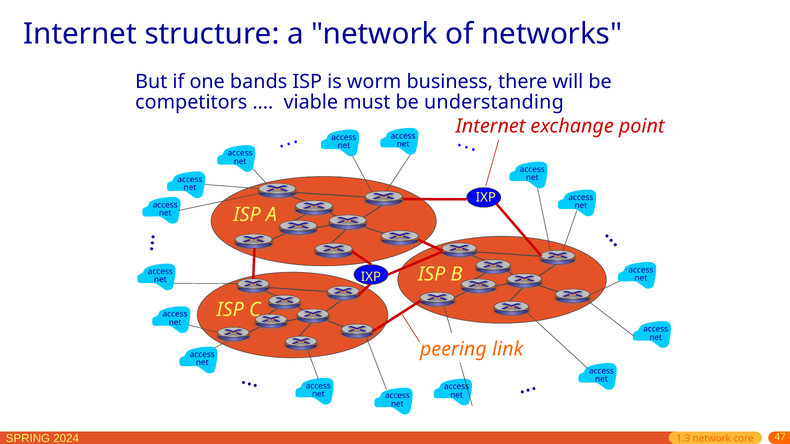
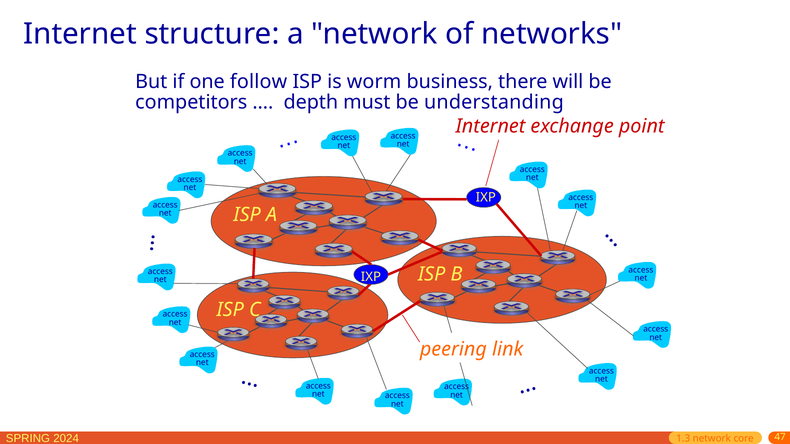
bands: bands -> follow
viable: viable -> depth
